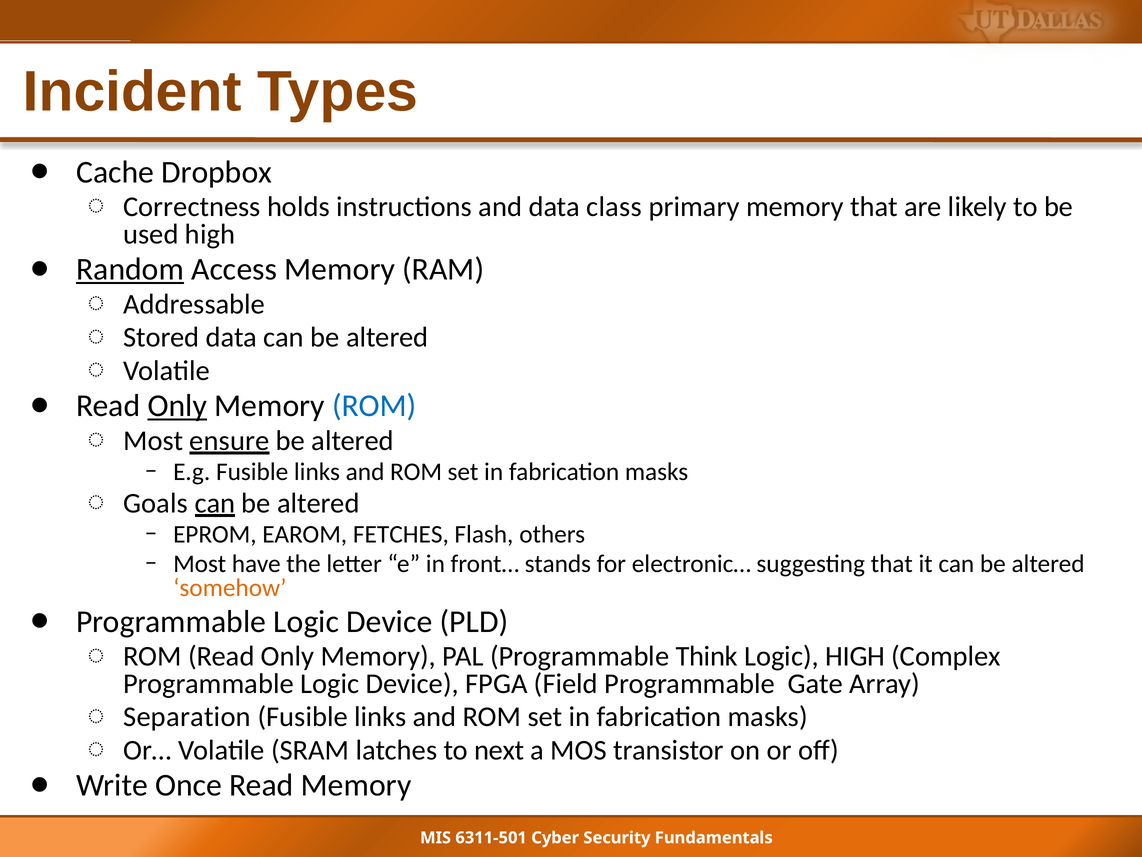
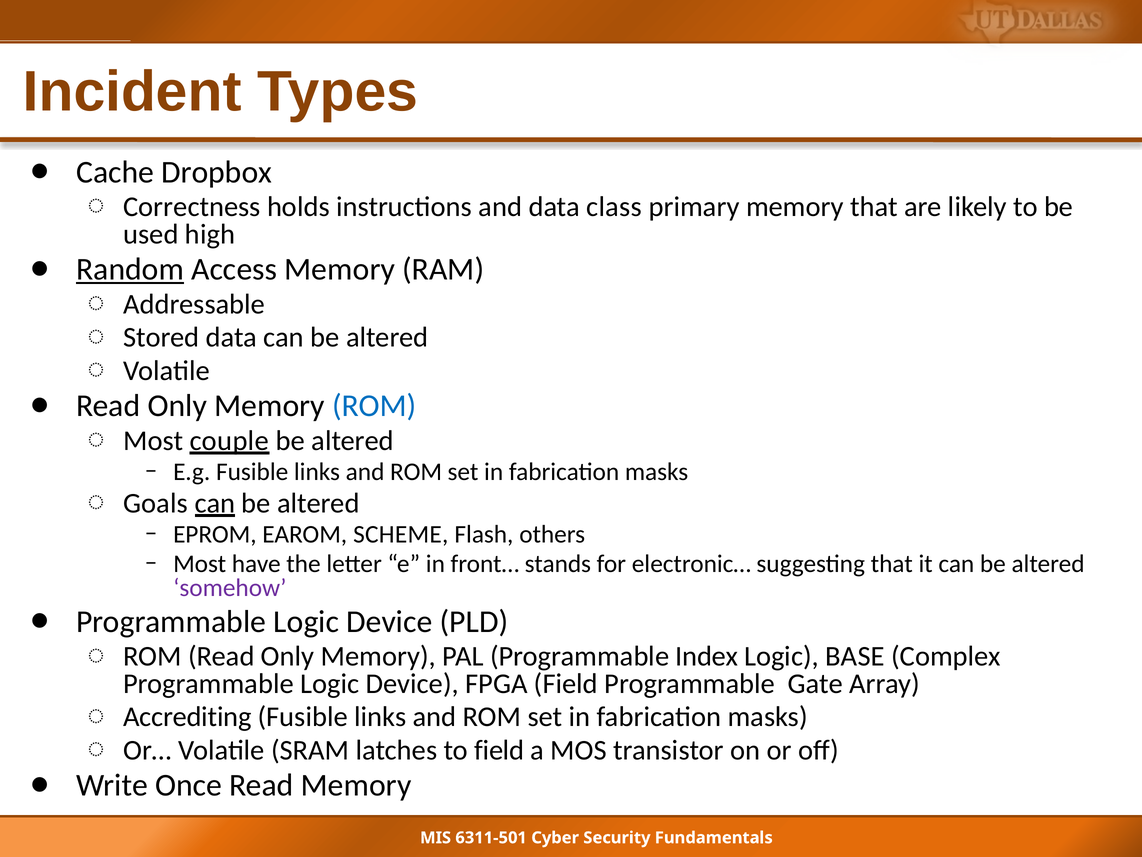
Only at (177, 406) underline: present -> none
ensure: ensure -> couple
FETCHES: FETCHES -> SCHEME
somehow colour: orange -> purple
Think: Think -> Index
Logic HIGH: HIGH -> BASE
Separation: Separation -> Accrediting
to next: next -> field
